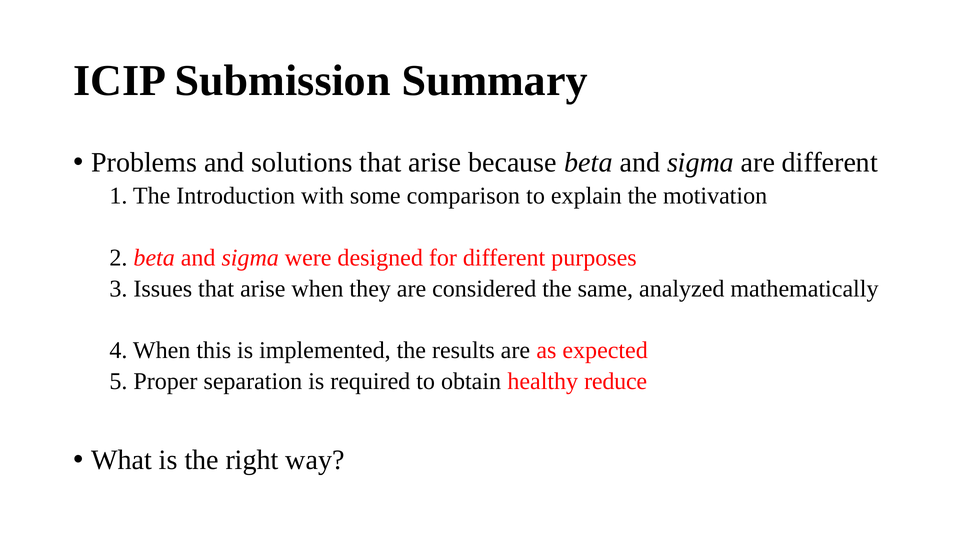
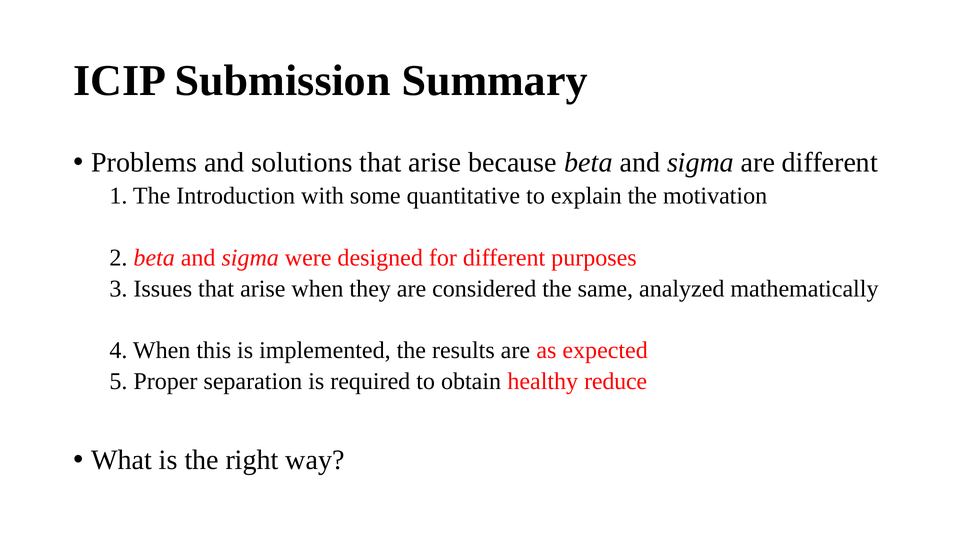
comparison: comparison -> quantitative
